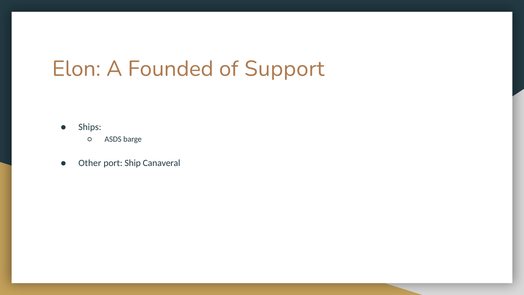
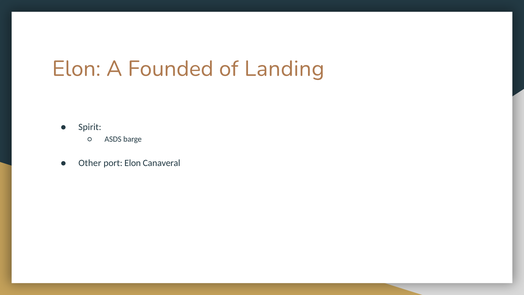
Support: Support -> Landing
Ships: Ships -> Spirit
port Ship: Ship -> Elon
